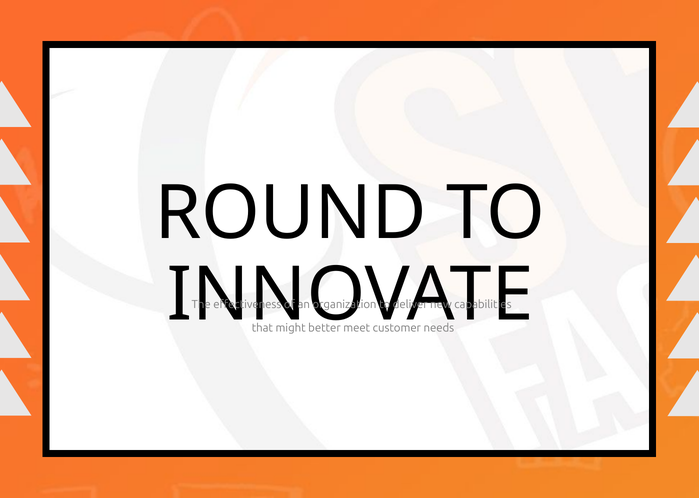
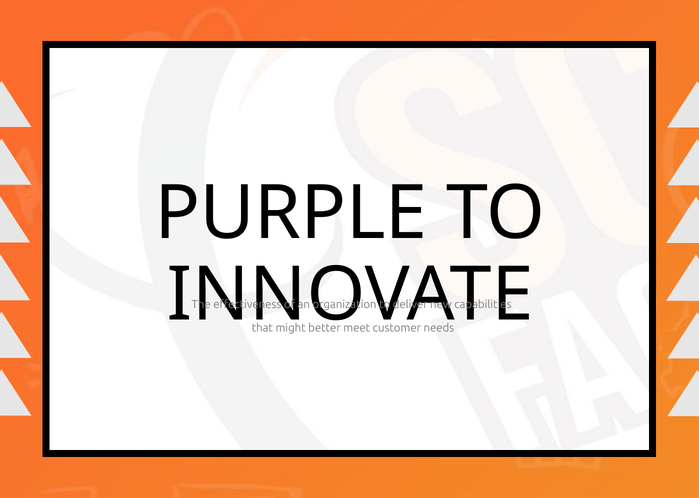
ROUND: ROUND -> PURPLE
